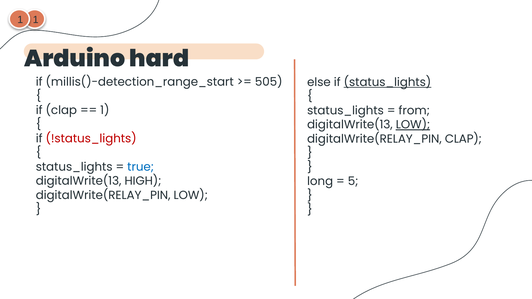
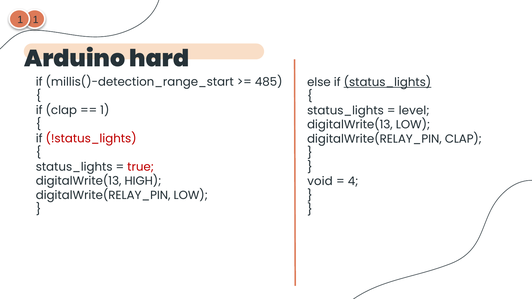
505: 505 -> 485
from: from -> level
LOW at (413, 125) underline: present -> none
true colour: blue -> red
long: long -> void
5: 5 -> 4
